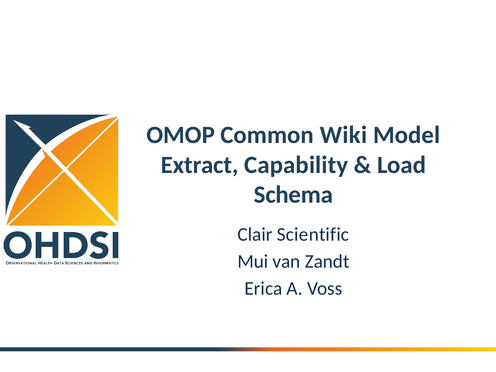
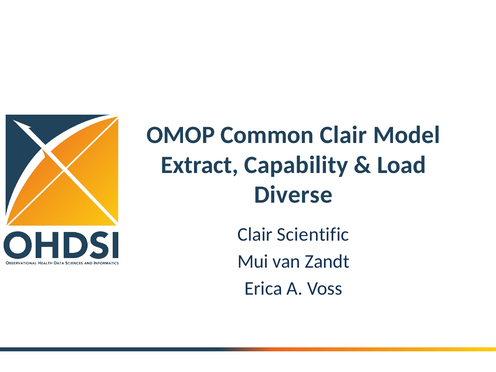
Common Wiki: Wiki -> Clair
Schema: Schema -> Diverse
